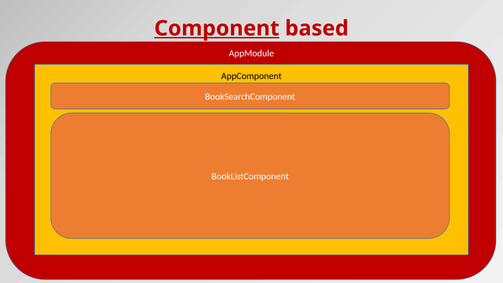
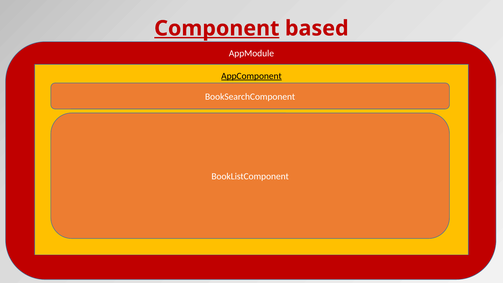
AppComponent underline: none -> present
